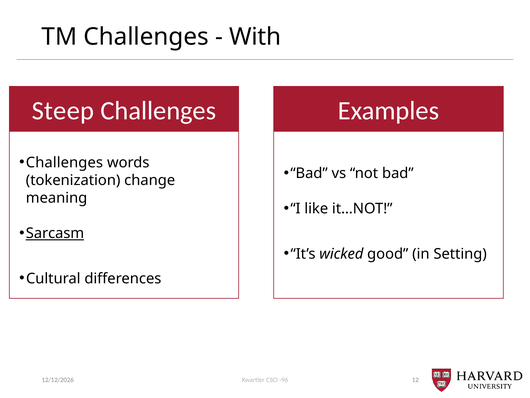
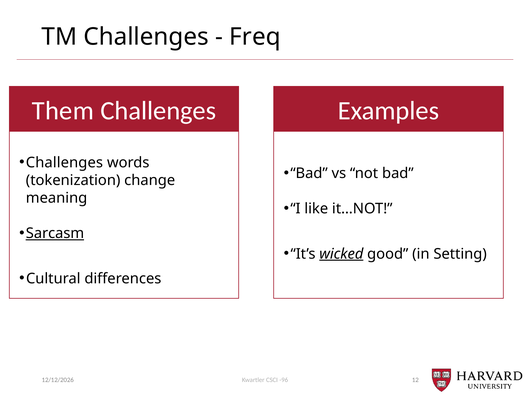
With: With -> Freq
Steep: Steep -> Them
wicked underline: none -> present
